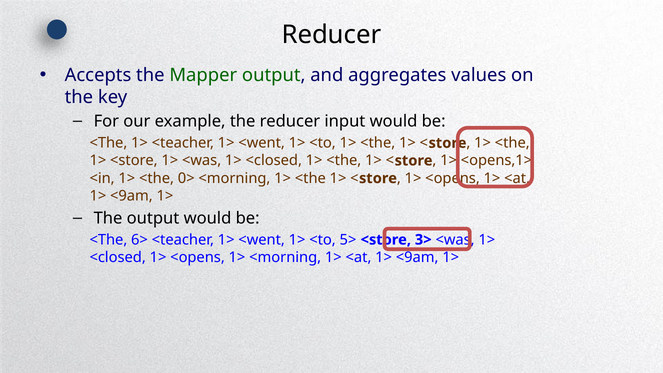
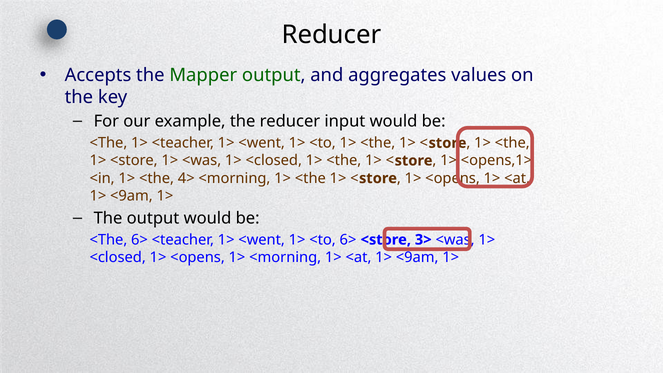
0>: 0> -> 4>
<to 5>: 5> -> 6>
